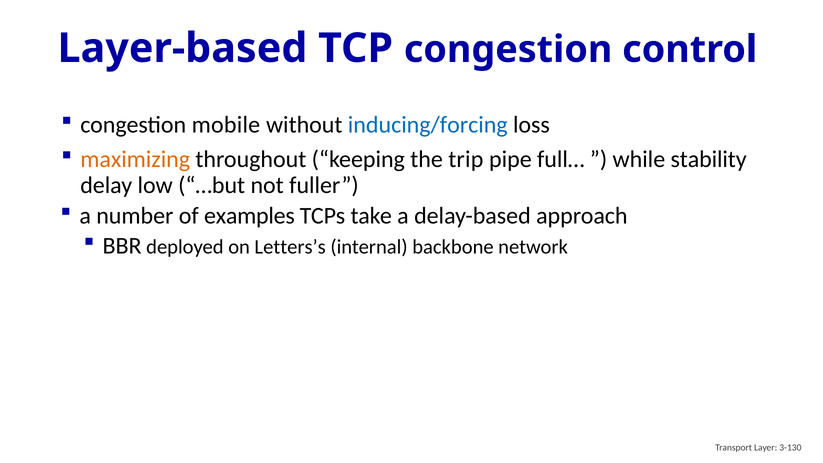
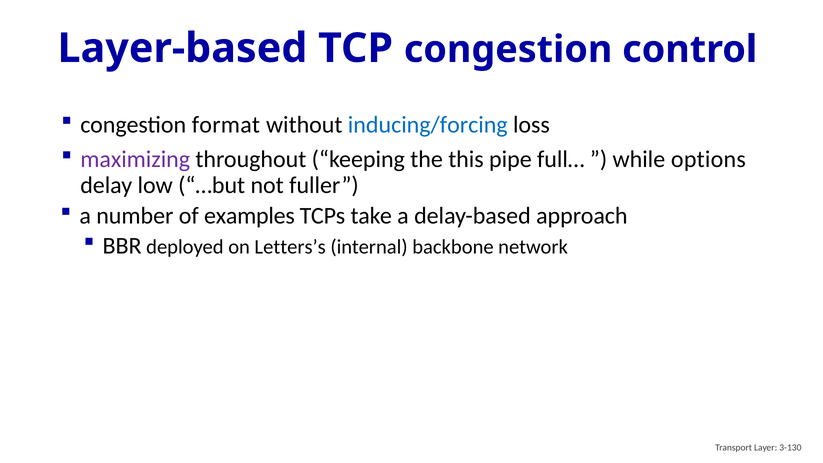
mobile: mobile -> format
maximizing colour: orange -> purple
trip: trip -> this
stability: stability -> options
